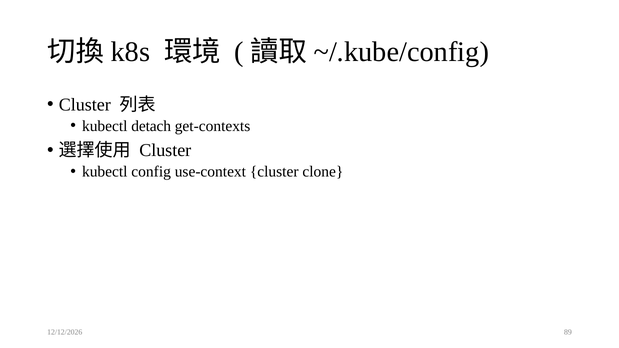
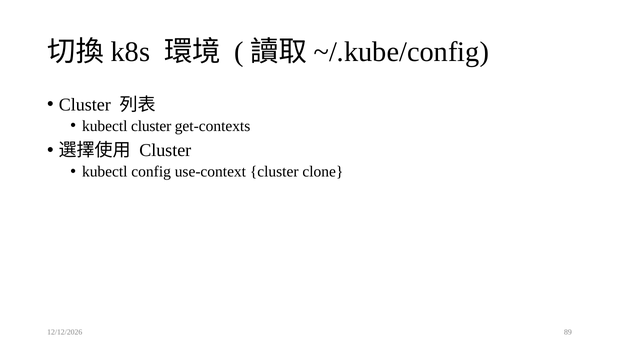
kubectl detach: detach -> cluster
